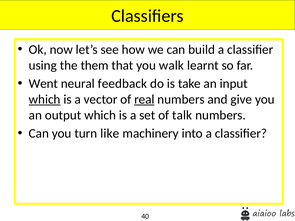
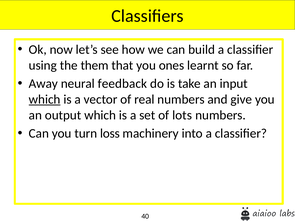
walk: walk -> ones
Went: Went -> Away
real underline: present -> none
talk: talk -> lots
like: like -> loss
